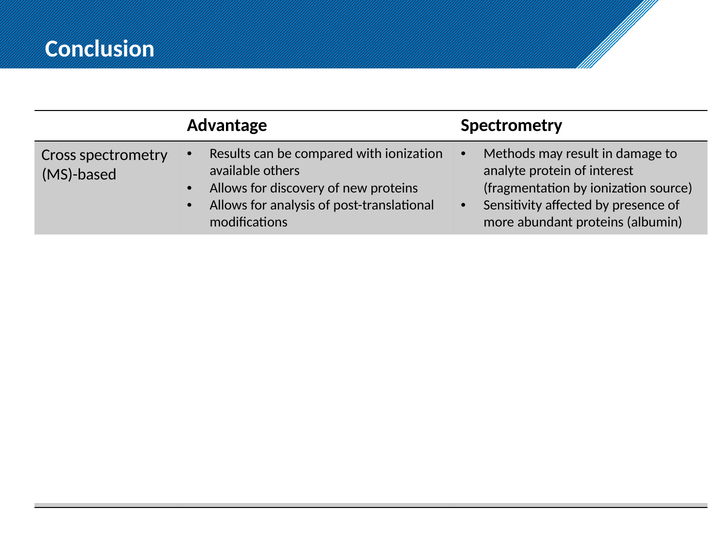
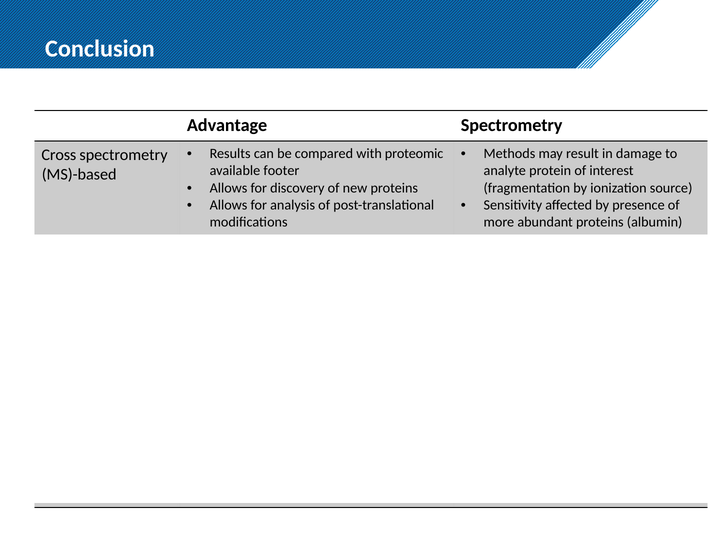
with ionization: ionization -> proteomic
others: others -> footer
